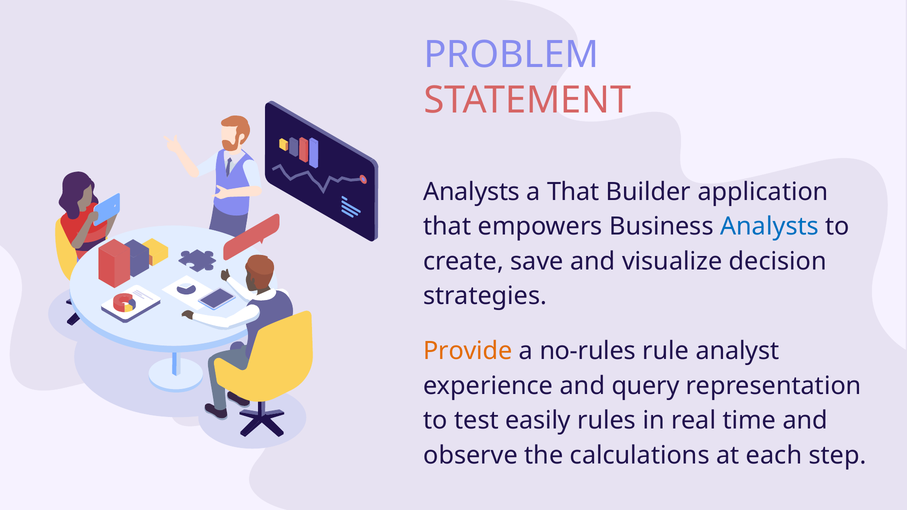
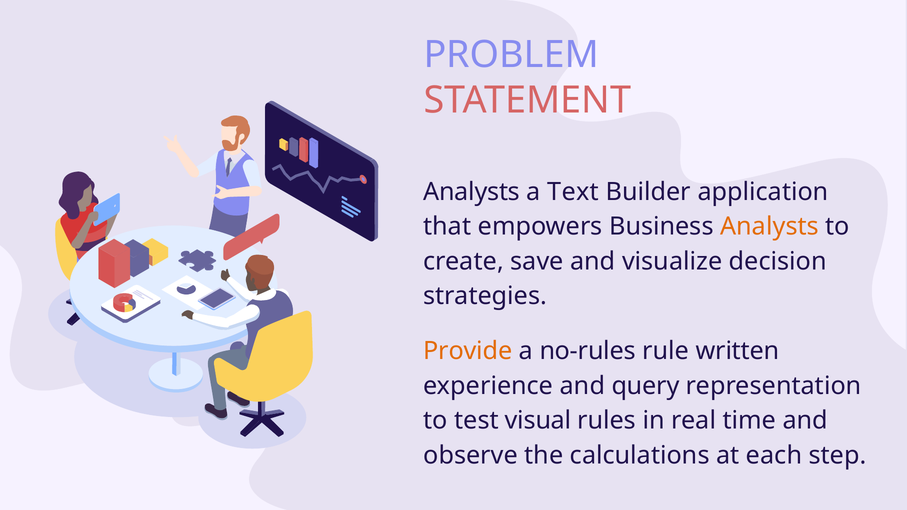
a That: That -> Text
Analysts at (770, 227) colour: blue -> orange
analyst: analyst -> written
easily: easily -> visual
